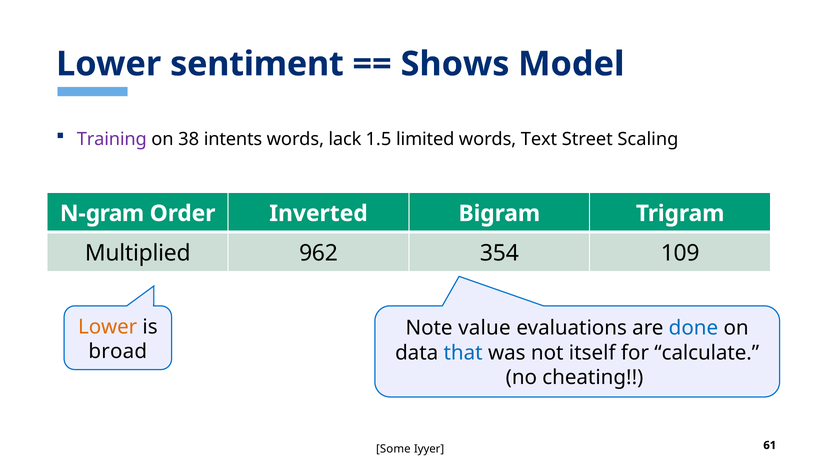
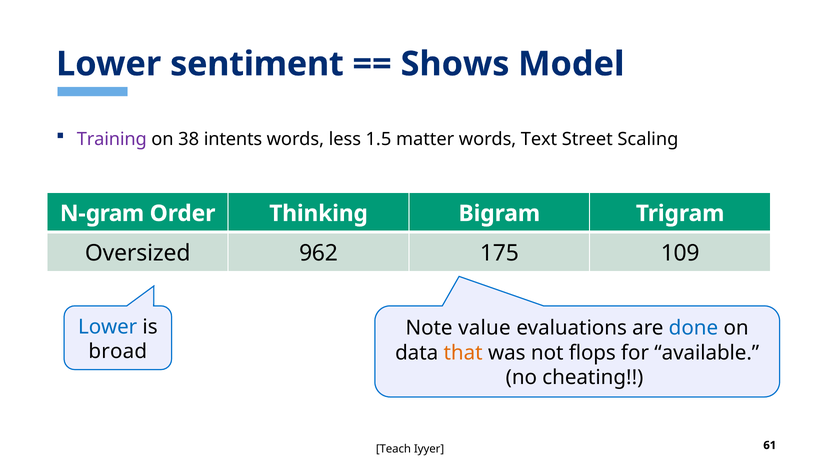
lack: lack -> less
limited: limited -> matter
Inverted: Inverted -> Thinking
Multiplied: Multiplied -> Oversized
354: 354 -> 175
Lower at (108, 327) colour: orange -> blue
that colour: blue -> orange
itself: itself -> flops
calculate: calculate -> available
Some: Some -> Teach
